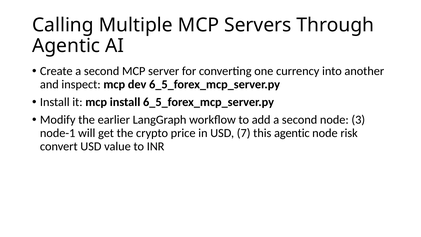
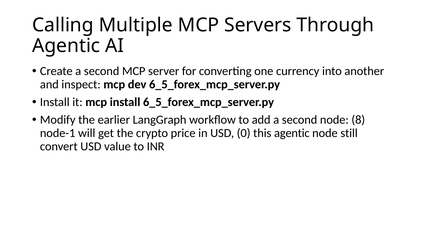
3: 3 -> 8
7: 7 -> 0
risk: risk -> still
